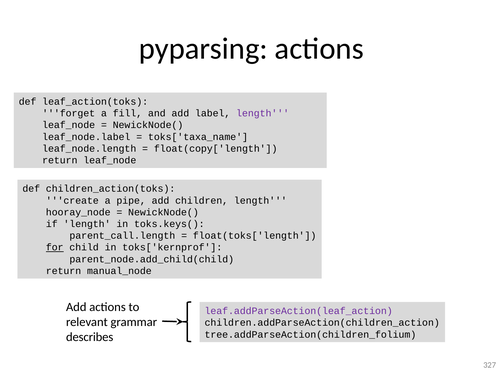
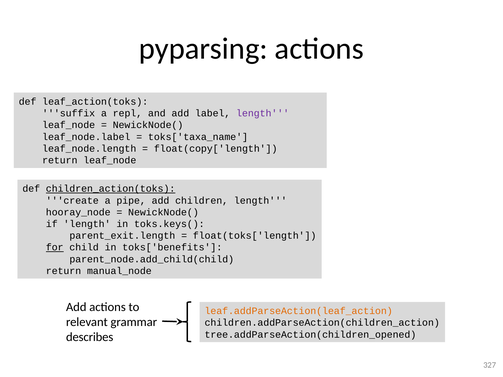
forget: forget -> suffix
fill: fill -> repl
children_action(toks underline: none -> present
parent_call.length: parent_call.length -> parent_exit.length
toks['kernprof: toks['kernprof -> toks['benefits
leaf.addParseAction(leaf_action colour: purple -> orange
tree.addParseAction(children_folium: tree.addParseAction(children_folium -> tree.addParseAction(children_opened
